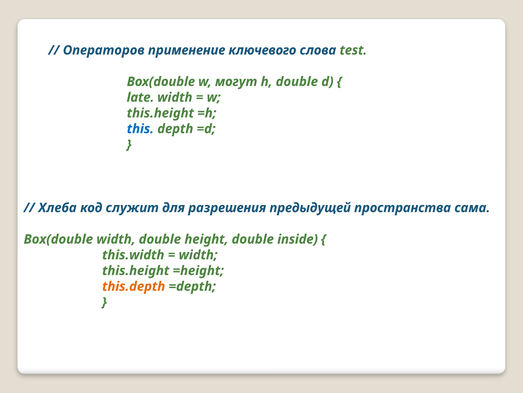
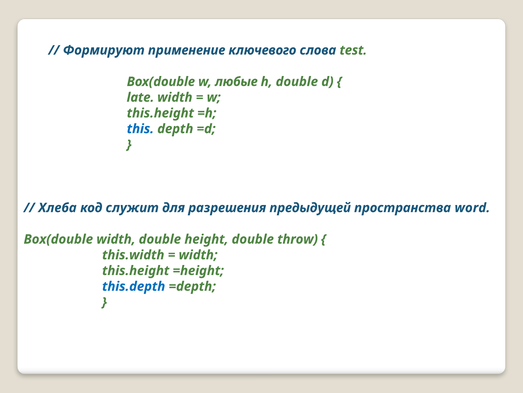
Операторов: Операторов -> Формируют
могут: могут -> любые
сама: сама -> word
inside: inside -> throw
this.depth colour: orange -> blue
